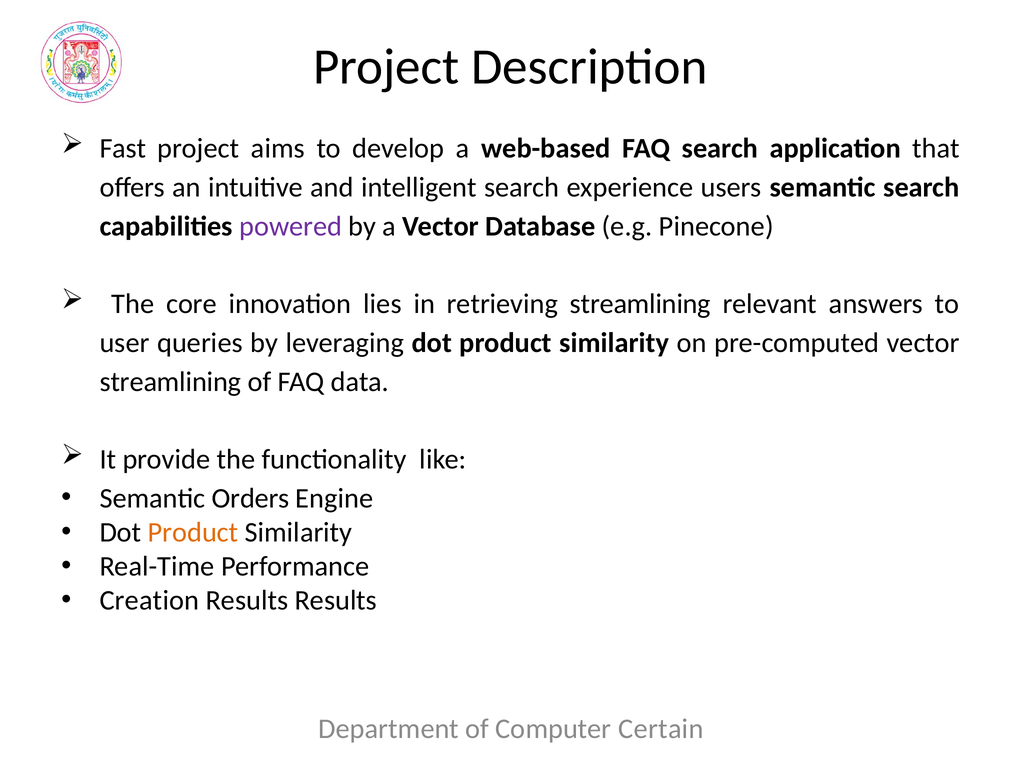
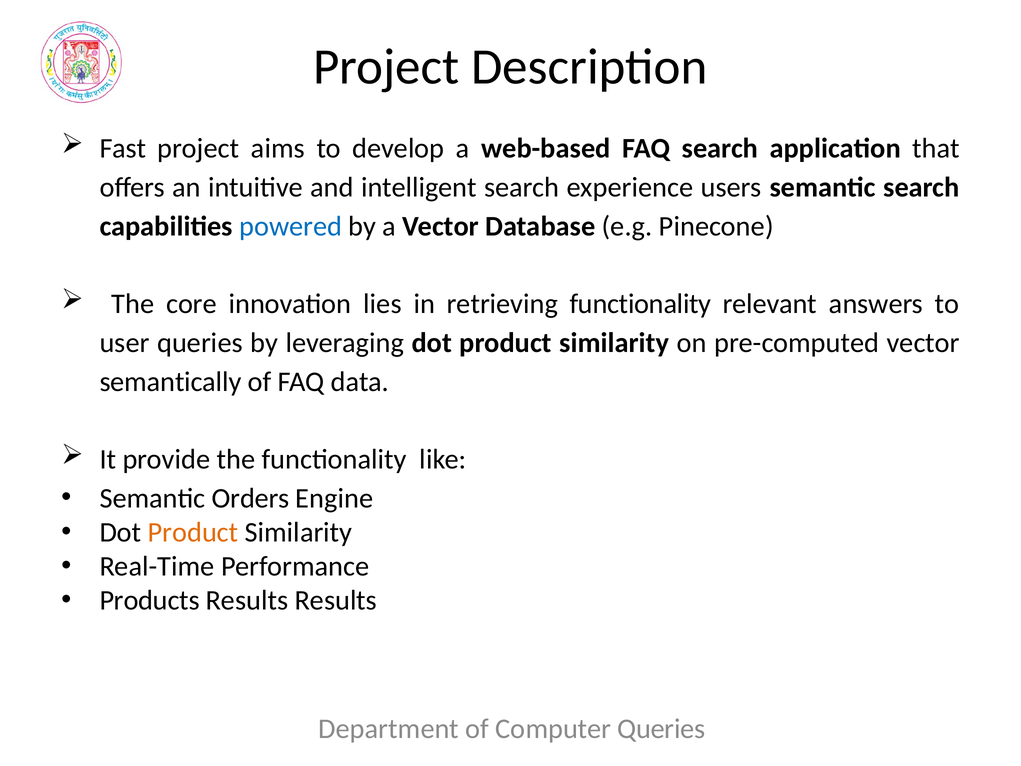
powered colour: purple -> blue
retrieving streamlining: streamlining -> functionality
streamlining at (170, 382): streamlining -> semantically
Creation: Creation -> Products
Computer Certain: Certain -> Queries
